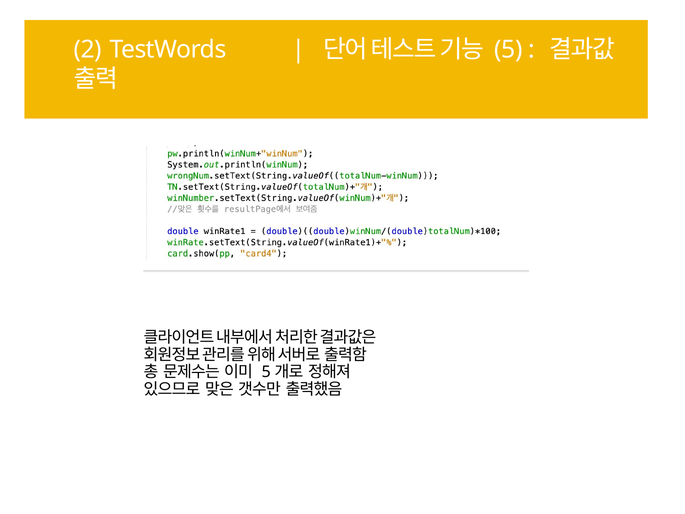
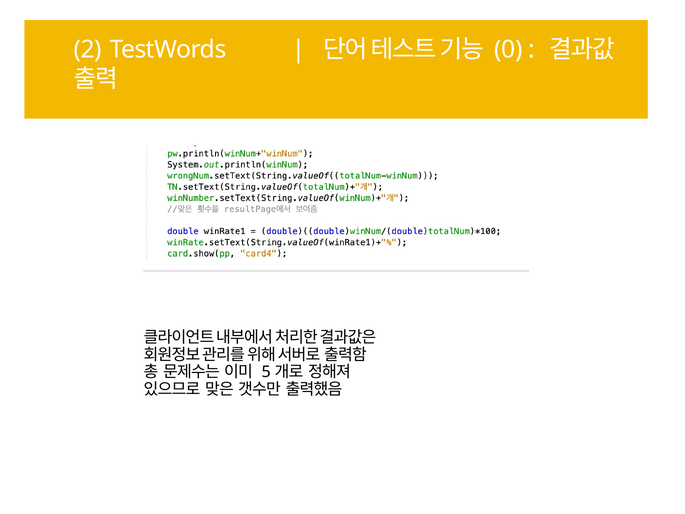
5 at (508, 49): 5 -> 0
